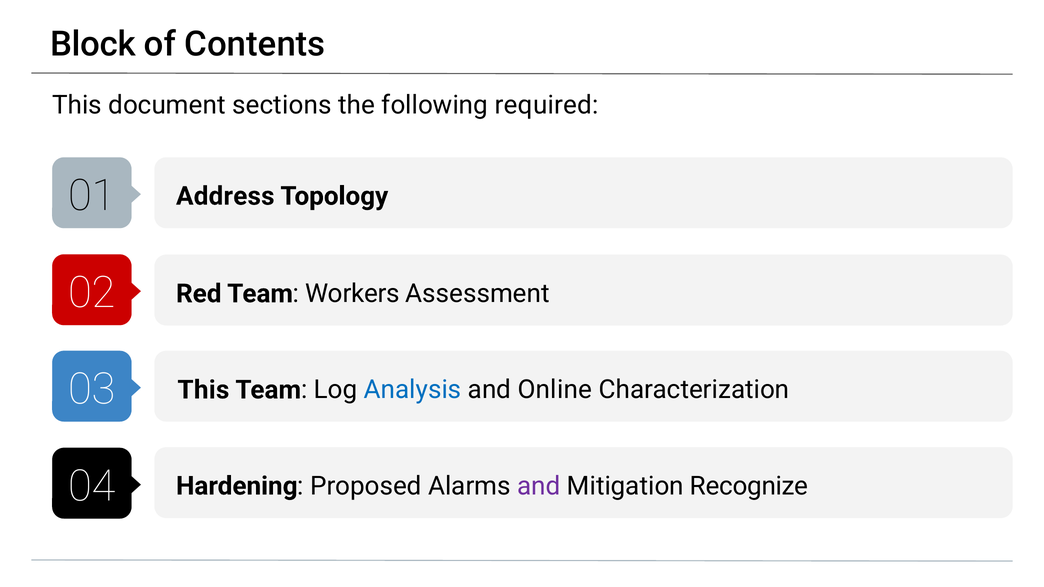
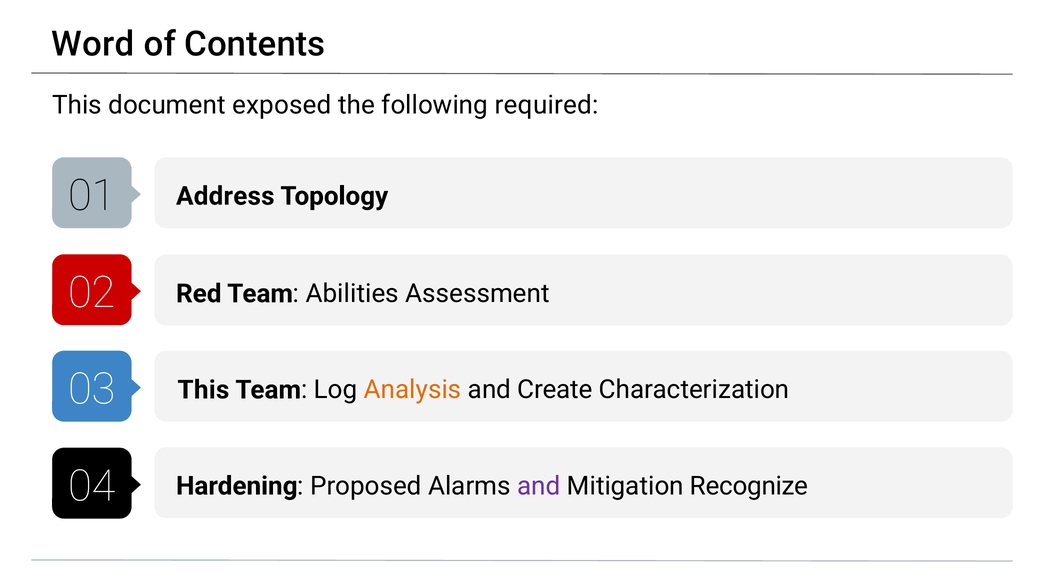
Block: Block -> Word
sections: sections -> exposed
Workers: Workers -> Abilities
Analysis colour: blue -> orange
Online: Online -> Create
